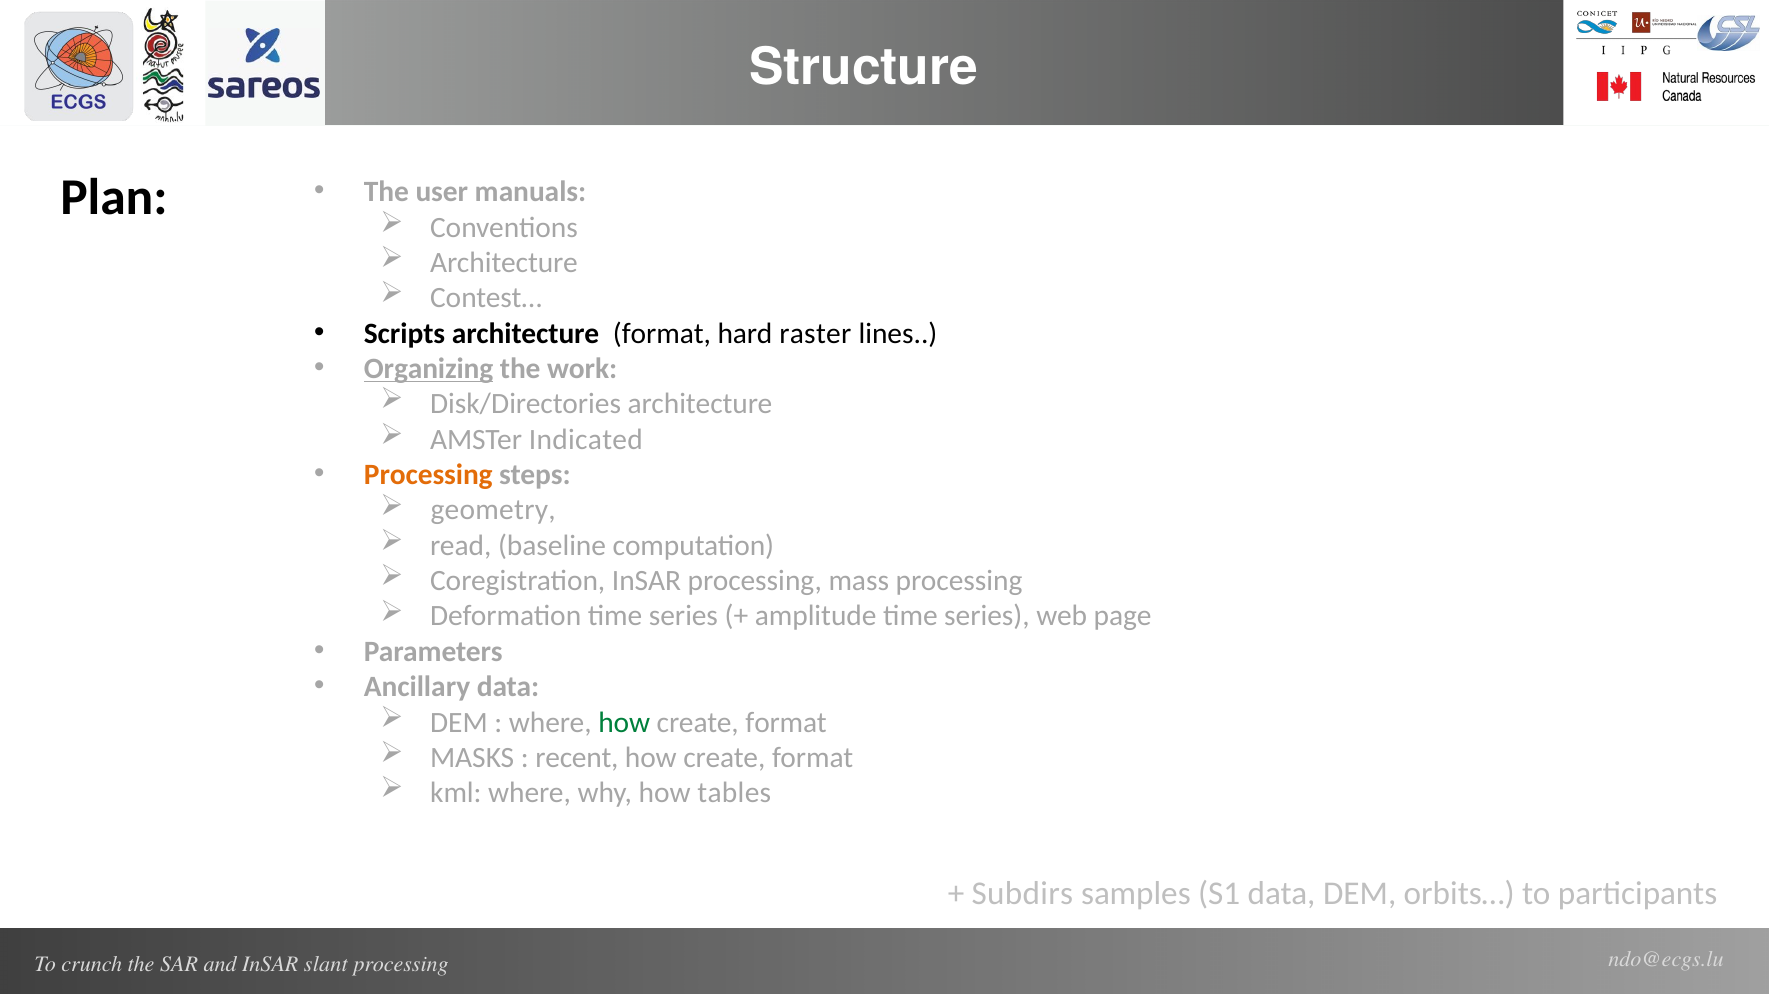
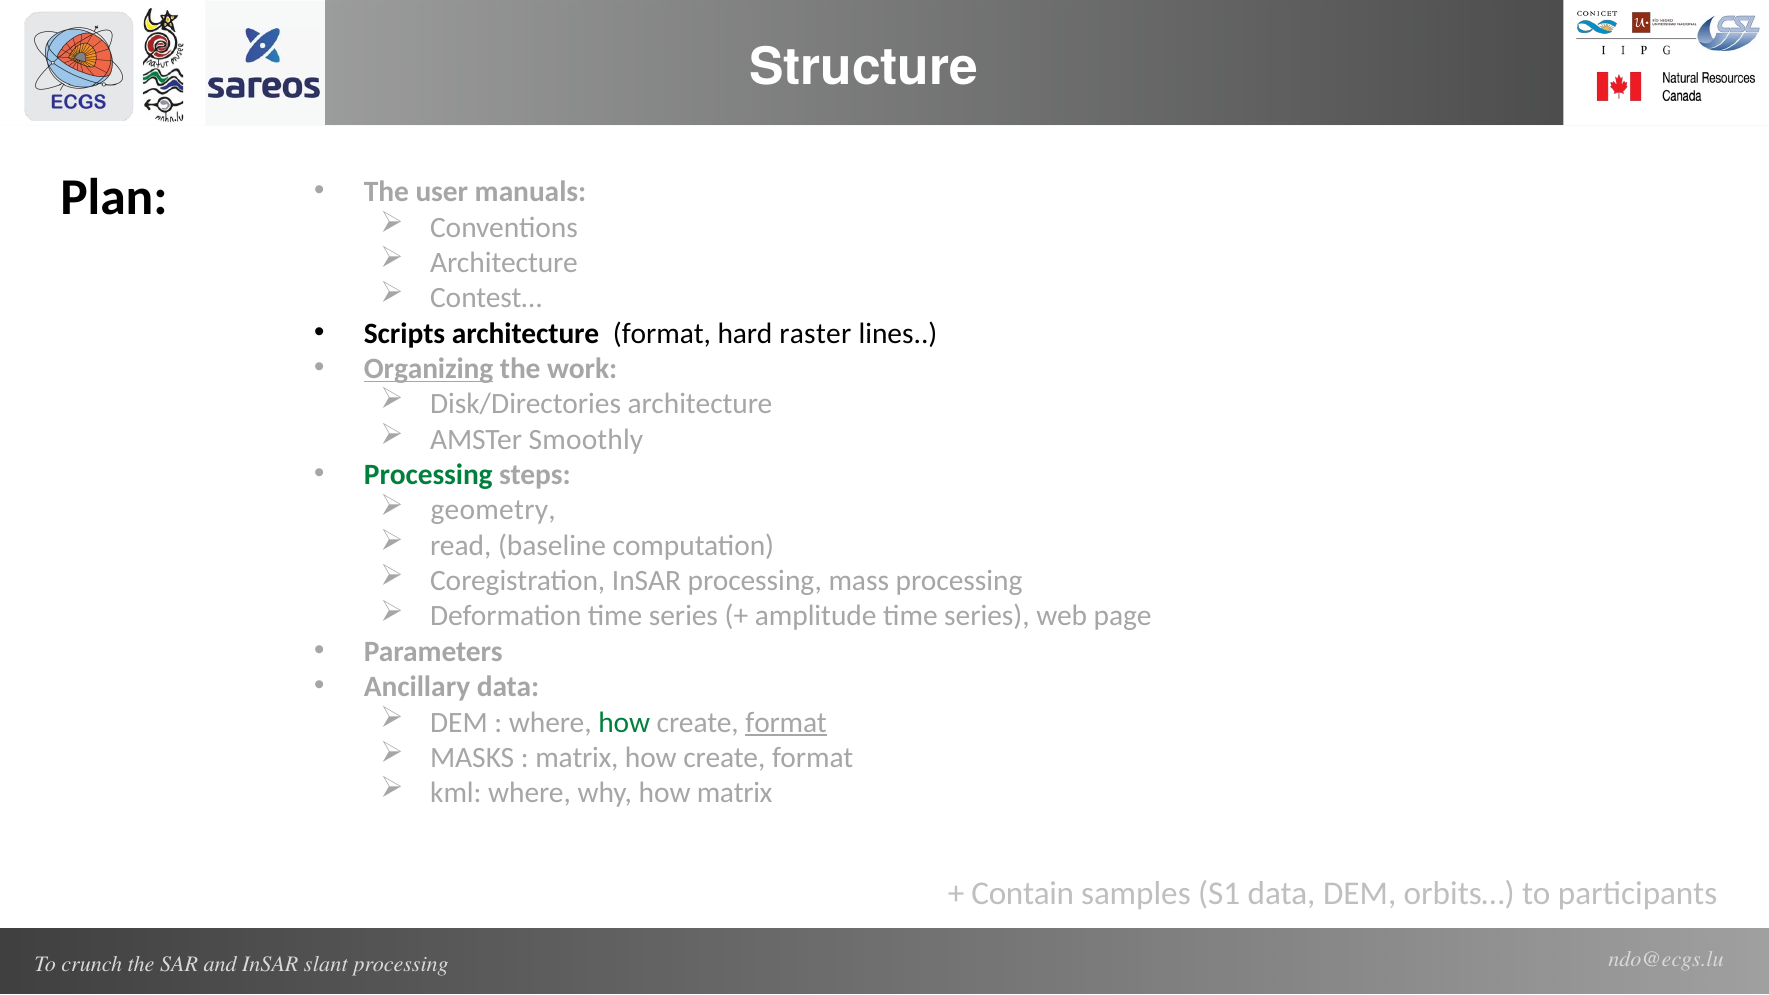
Indicated: Indicated -> Smoothly
Processing at (428, 475) colour: orange -> green
format at (786, 722) underline: none -> present
recent at (577, 758): recent -> matrix
how tables: tables -> matrix
Subdirs: Subdirs -> Contain
